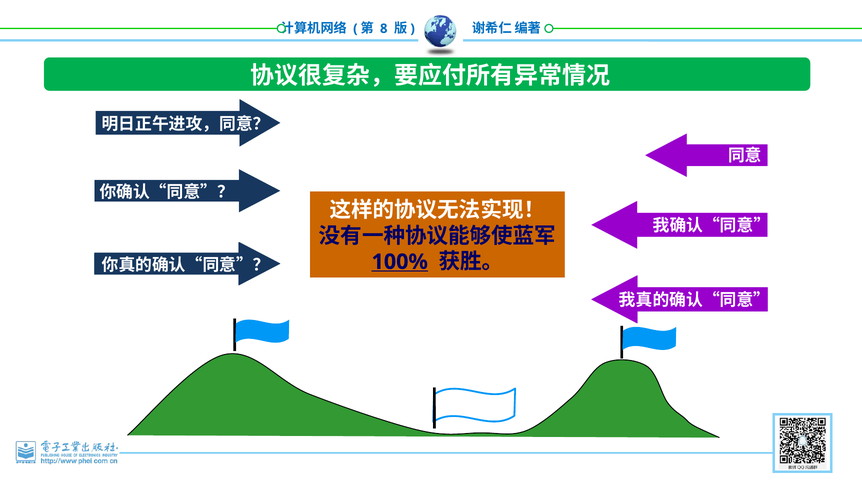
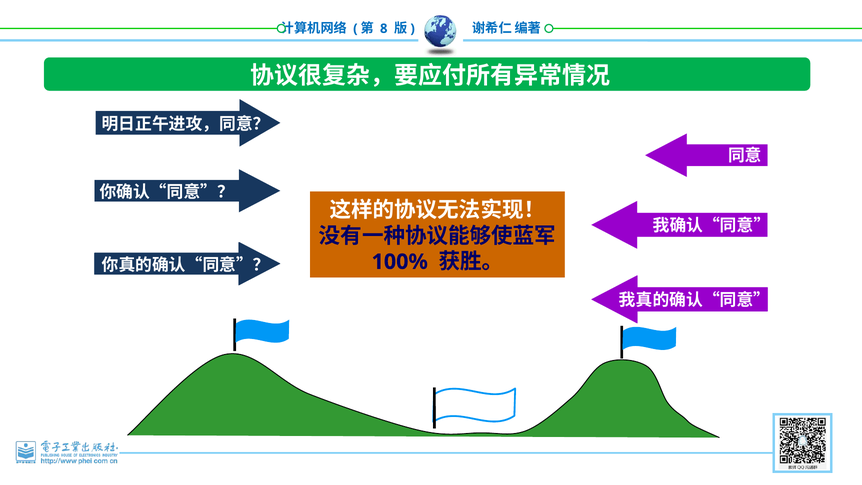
100% underline: present -> none
